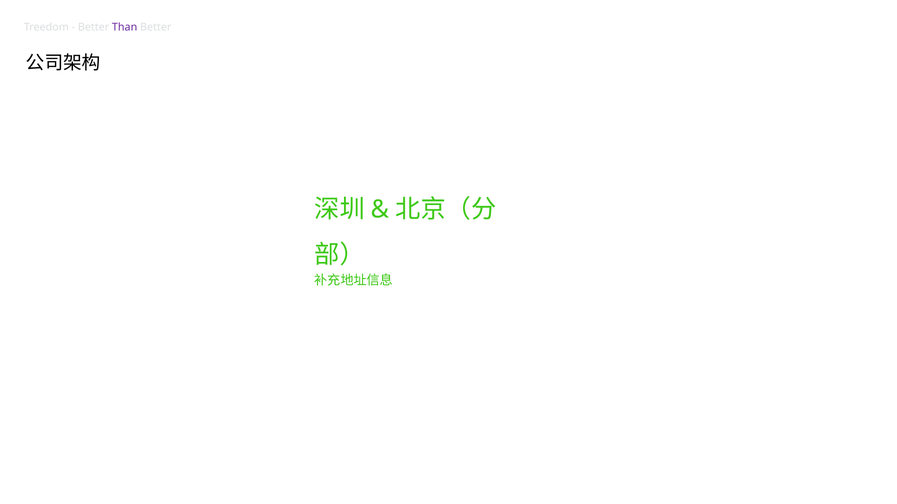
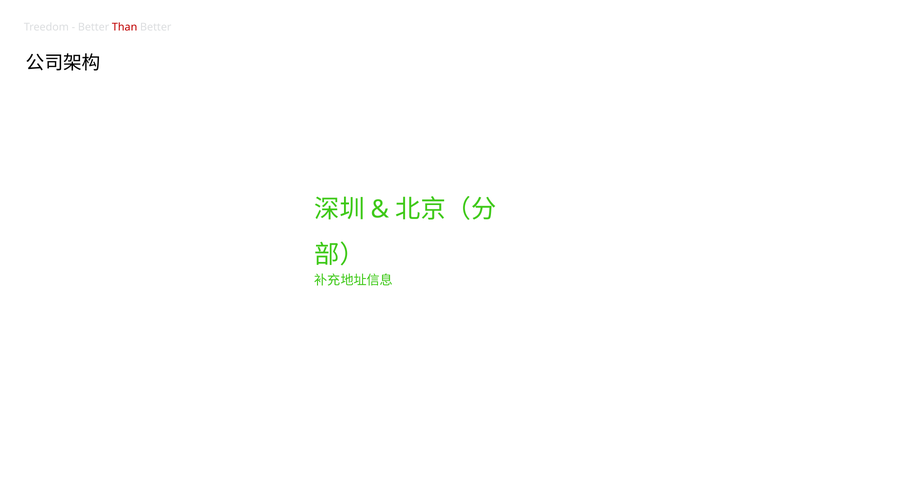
Than colour: purple -> red
